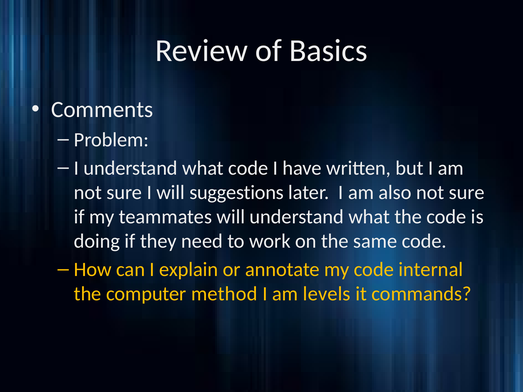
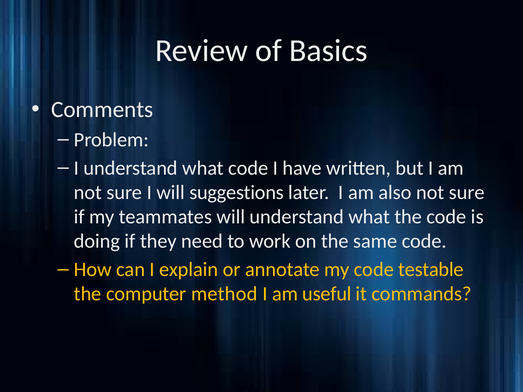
internal: internal -> testable
levels: levels -> useful
